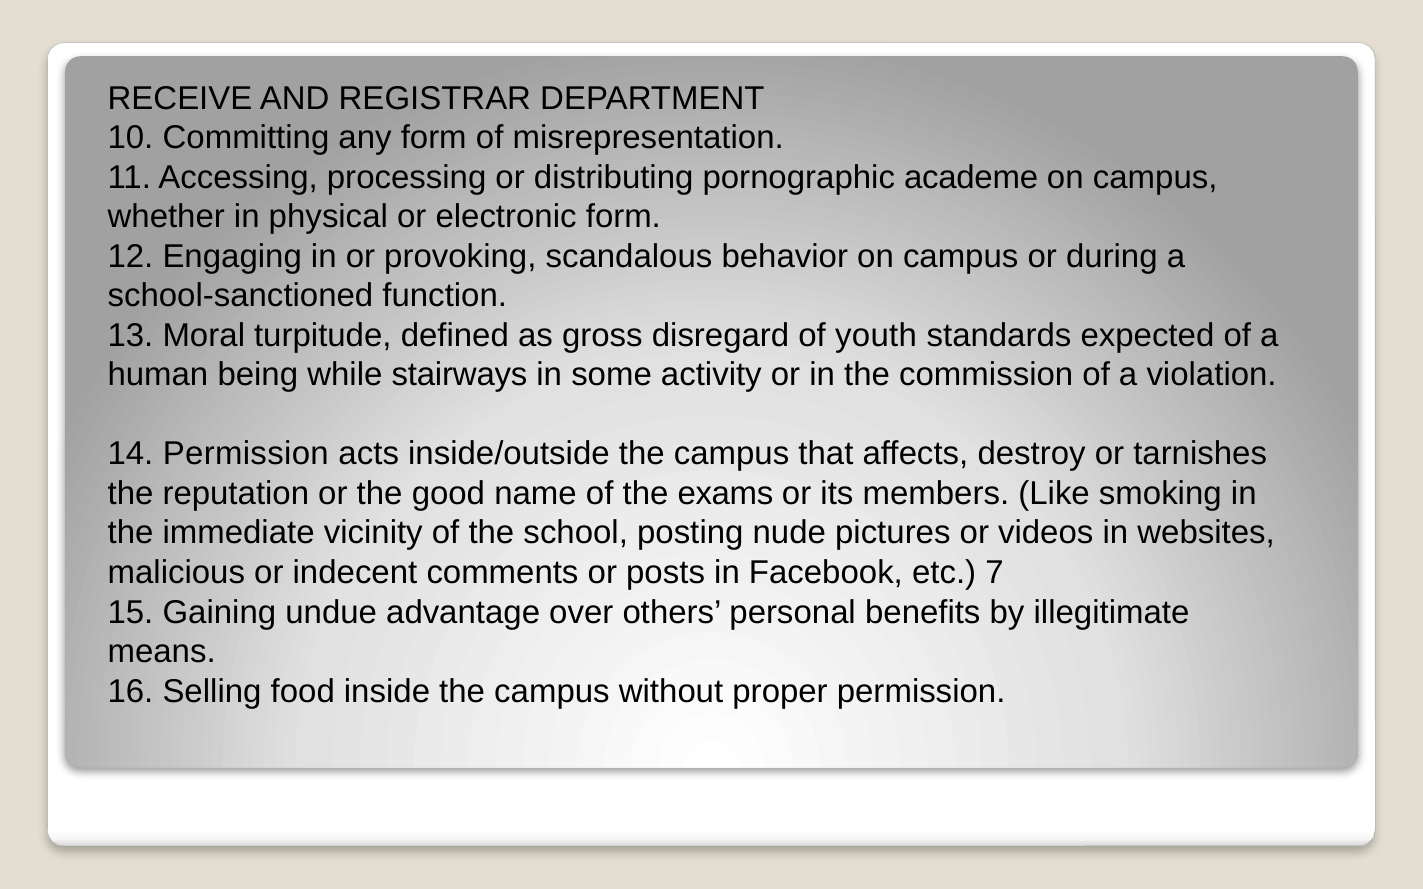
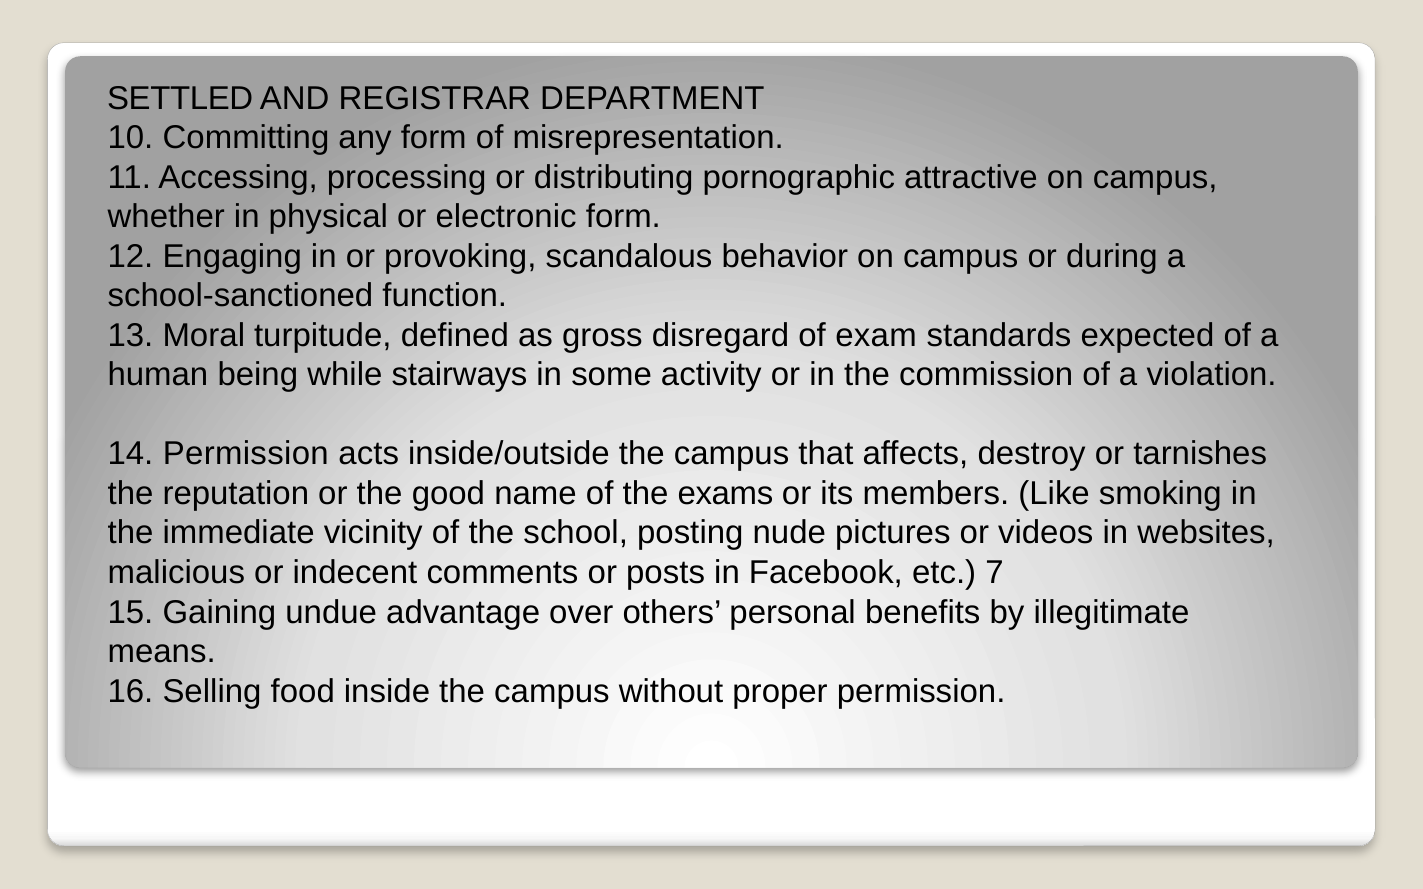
RECEIVE: RECEIVE -> SETTLED
academe: academe -> attractive
youth: youth -> exam
